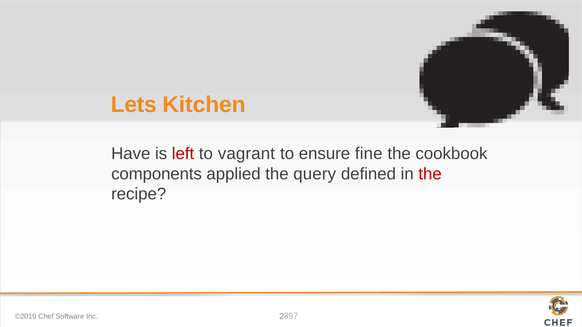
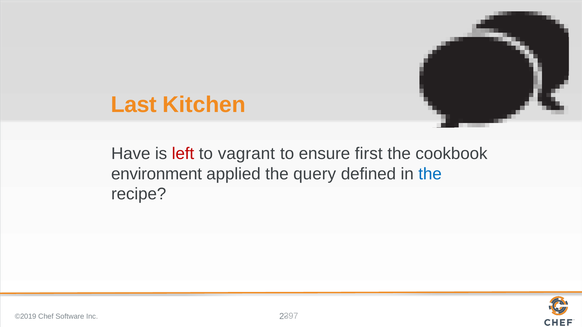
Lets: Lets -> Last
fine: fine -> first
components: components -> environment
the at (430, 174) colour: red -> blue
